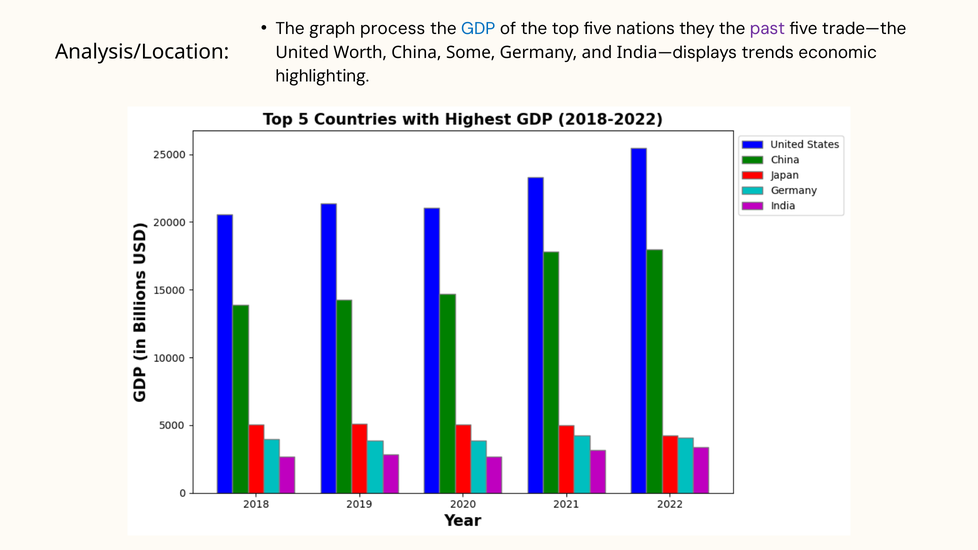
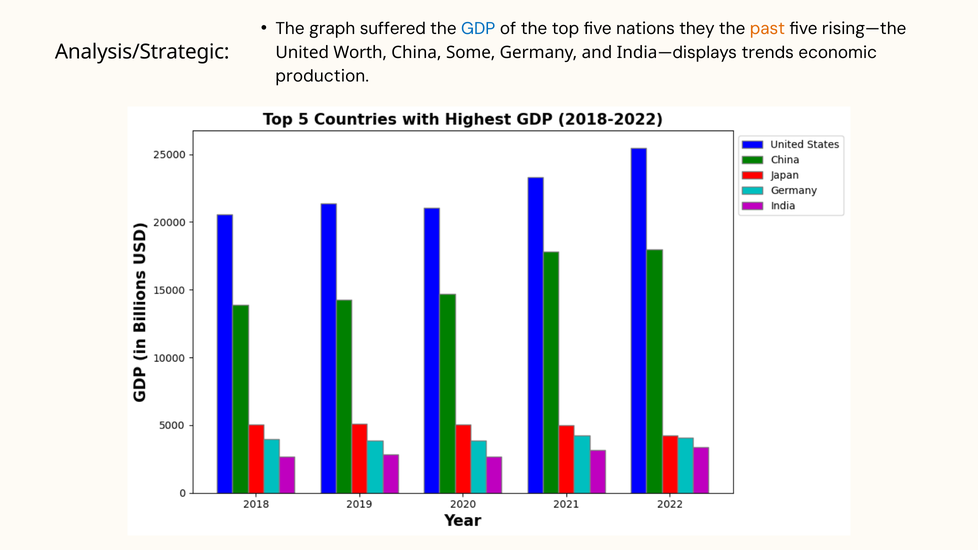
process: process -> suffered
past colour: purple -> orange
trade—the: trade—the -> rising—the
Analysis/Location: Analysis/Location -> Analysis/Strategic
highlighting: highlighting -> production
